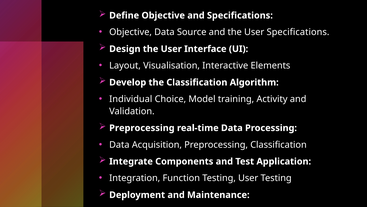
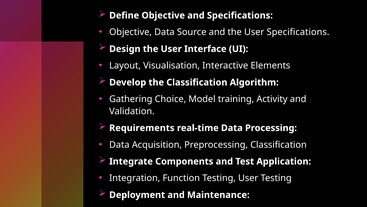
Individual: Individual -> Gathering
Preprocessing at (142, 128): Preprocessing -> Requirements
